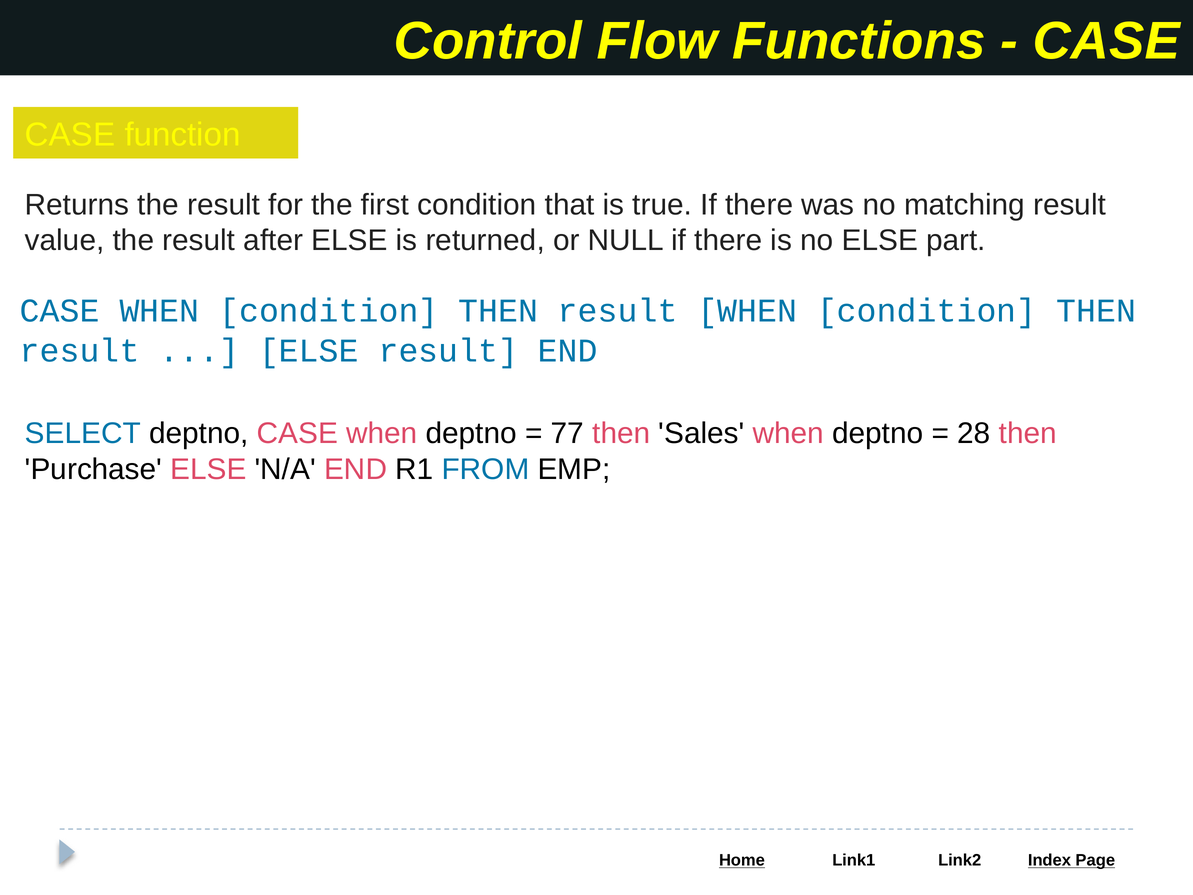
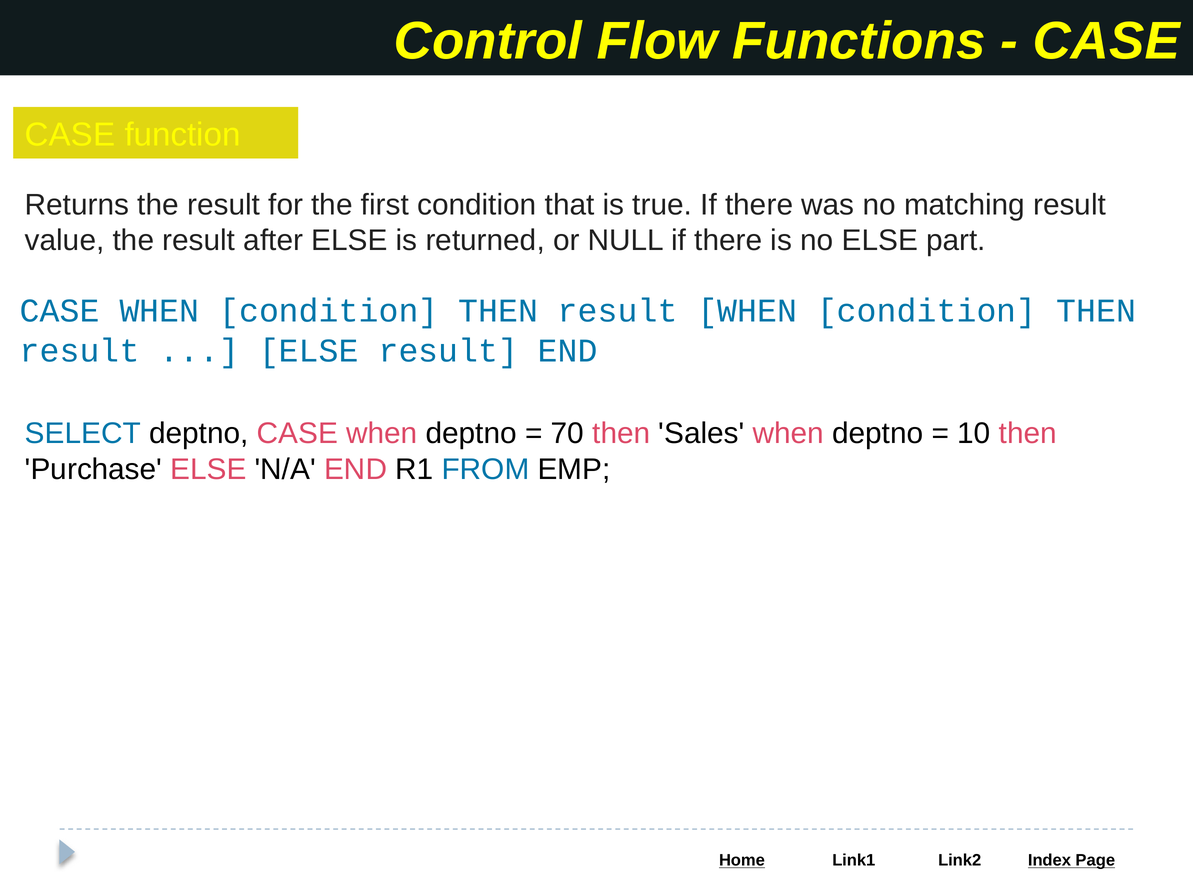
77: 77 -> 70
28: 28 -> 10
